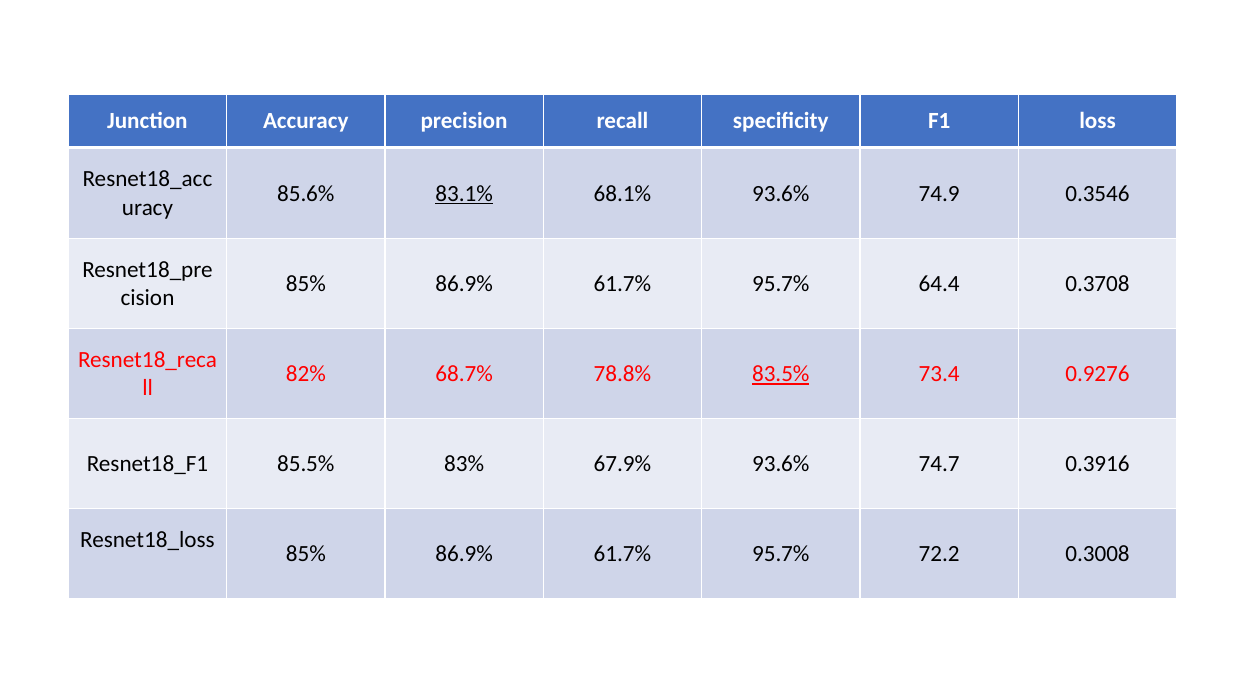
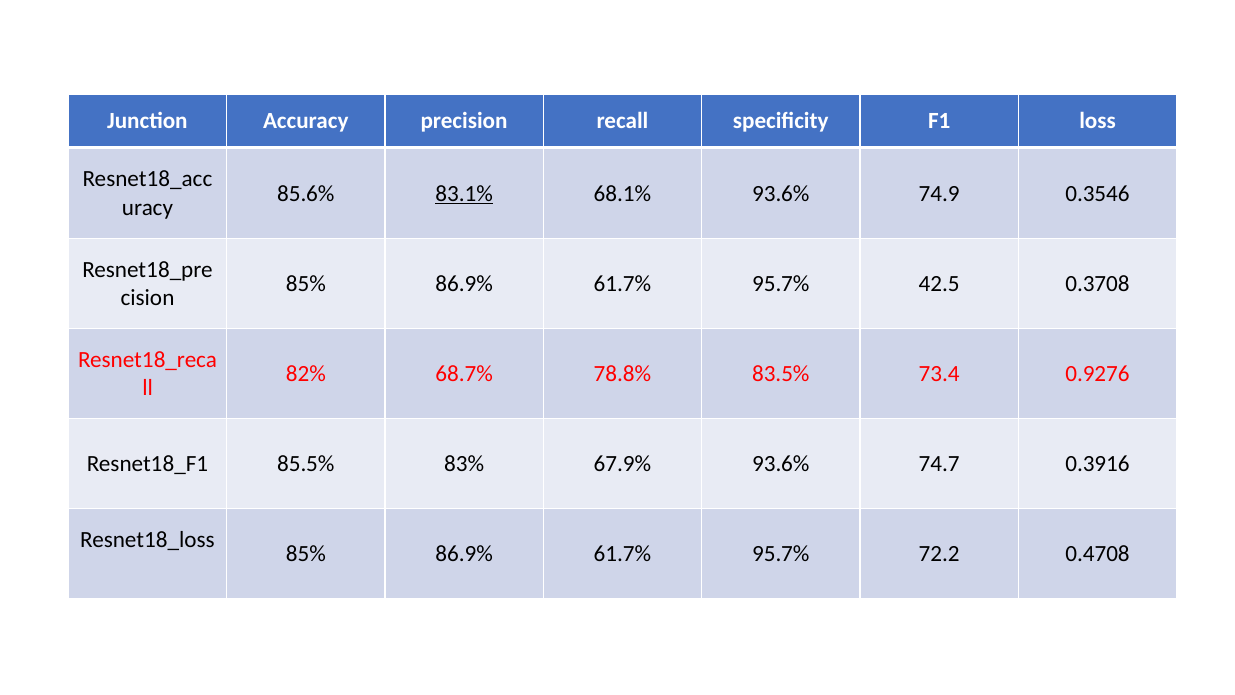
64.4: 64.4 -> 42.5
83.5% underline: present -> none
0.3008: 0.3008 -> 0.4708
